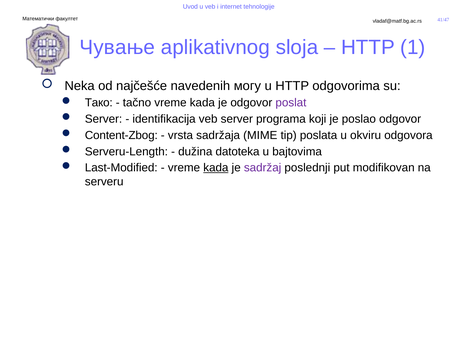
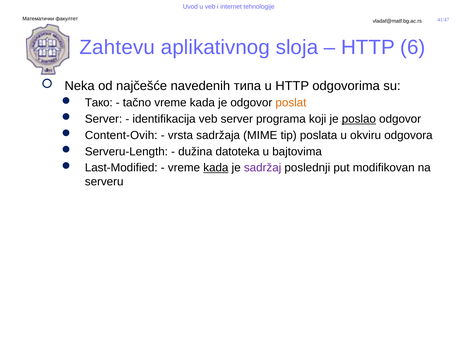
Чување: Чување -> Zahtevu
1: 1 -> 6
могу: могу -> типа
poslat colour: purple -> orange
poslao underline: none -> present
Content-Zbog: Content-Zbog -> Content-Ovih
